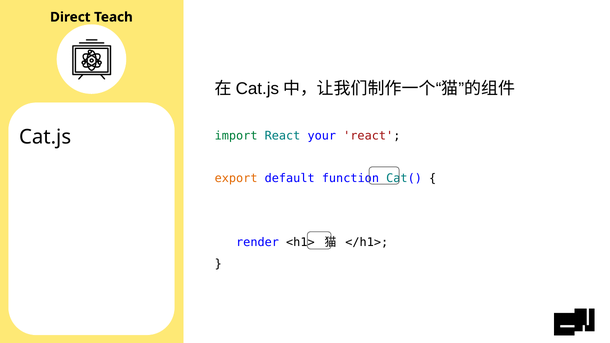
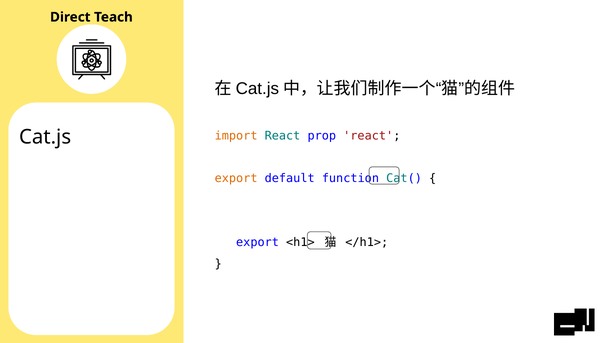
import colour: green -> orange
your: your -> prop
render at (258, 243): render -> export
